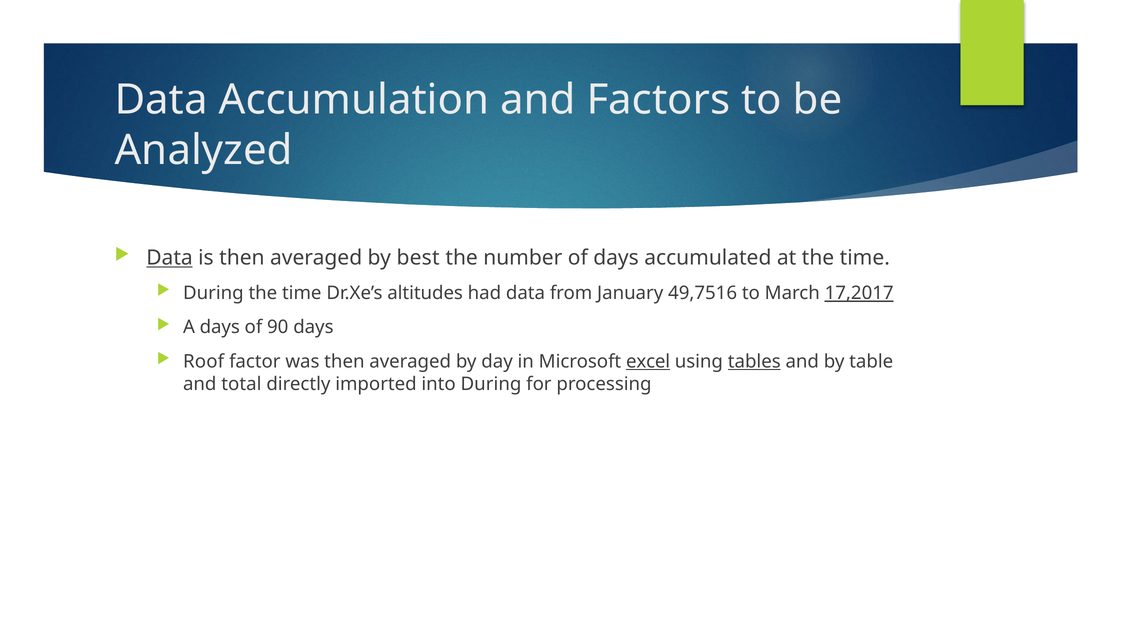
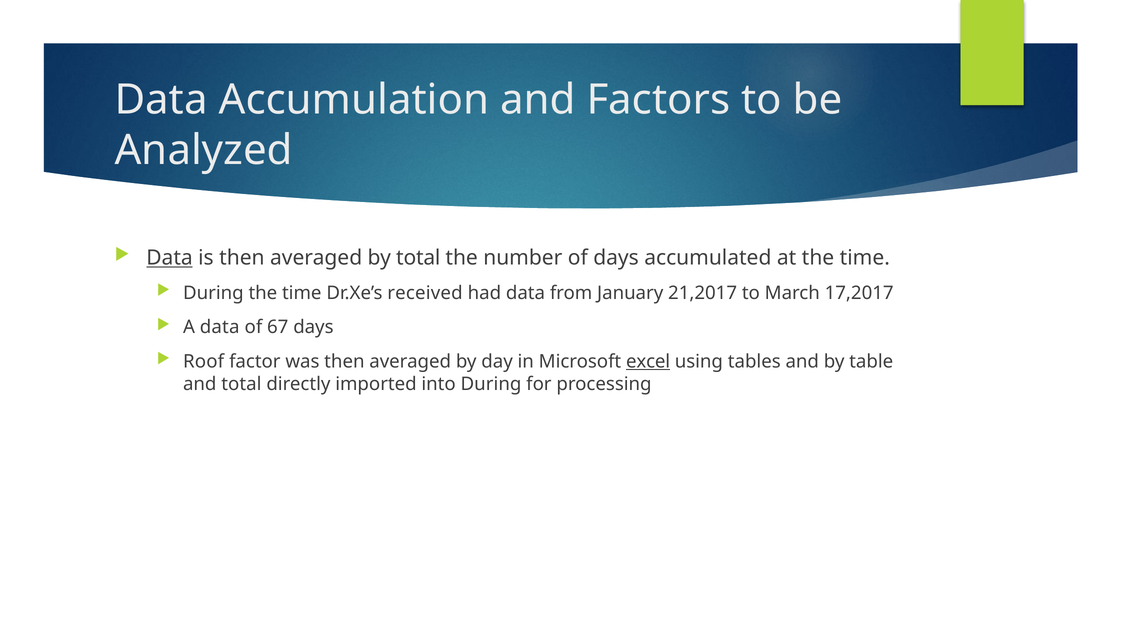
by best: best -> total
altitudes: altitudes -> received
49,7516: 49,7516 -> 21,2017
17,2017 underline: present -> none
A days: days -> data
90: 90 -> 67
tables underline: present -> none
